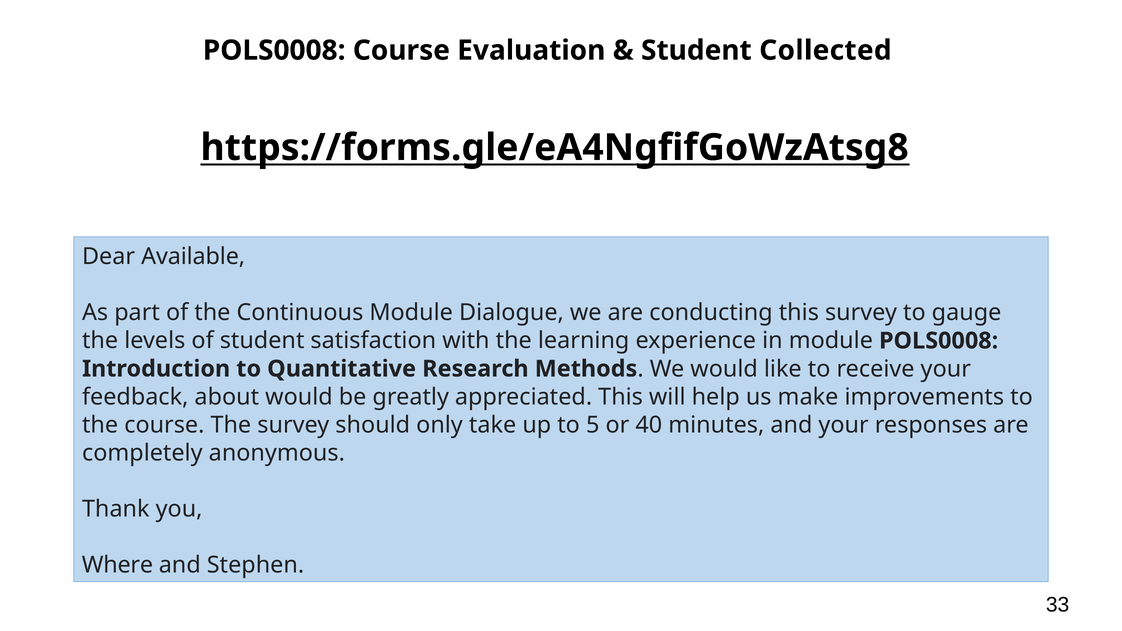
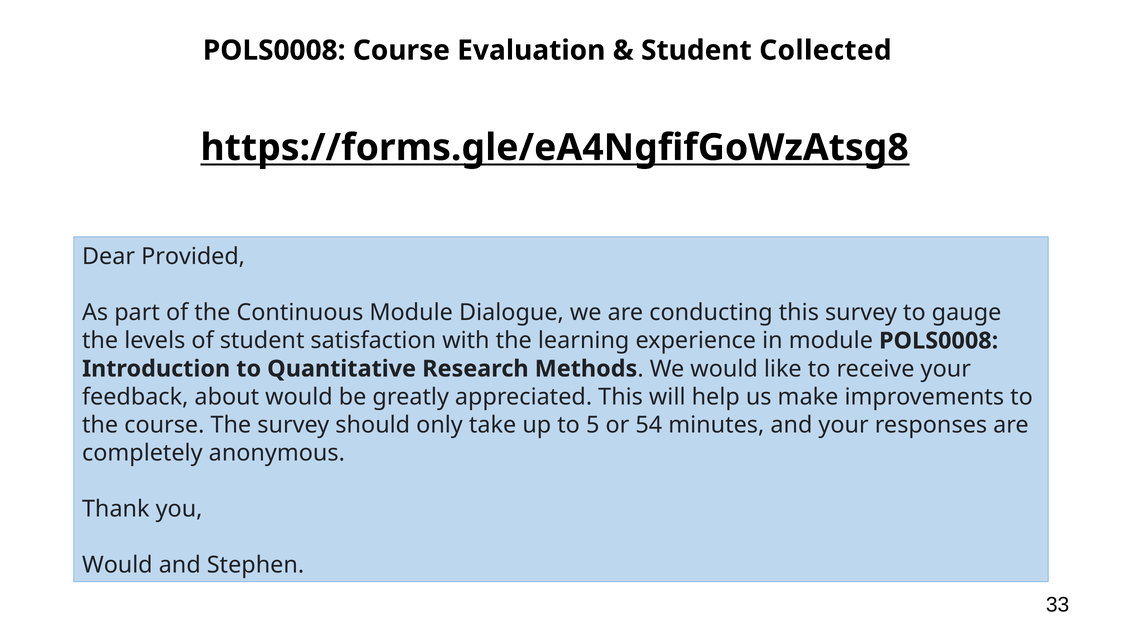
Available: Available -> Provided
40: 40 -> 54
Where at (117, 565): Where -> Would
